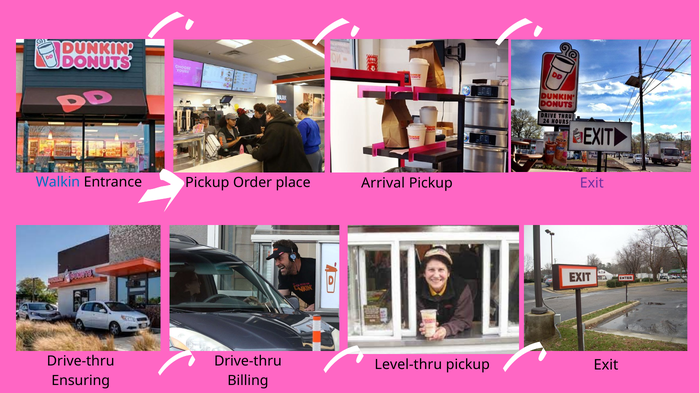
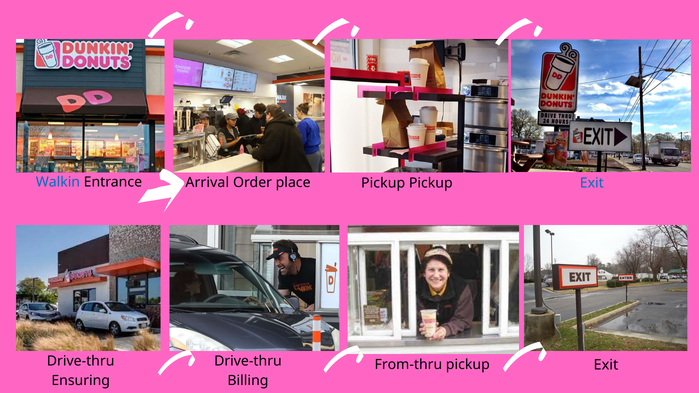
Entrance Pickup: Pickup -> Arrival
place Arrival: Arrival -> Pickup
Exit at (592, 183) colour: purple -> blue
Level-thru: Level-thru -> From-thru
